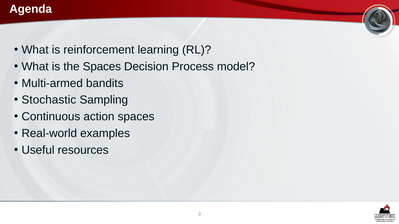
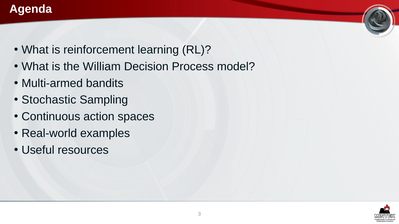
the Spaces: Spaces -> William
